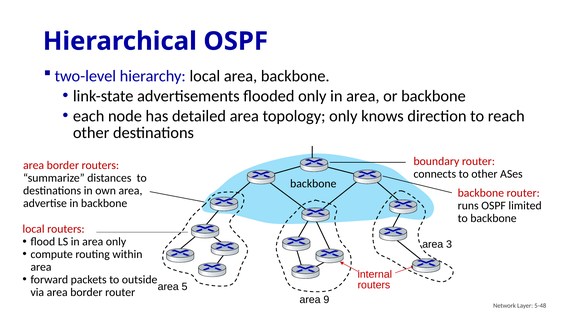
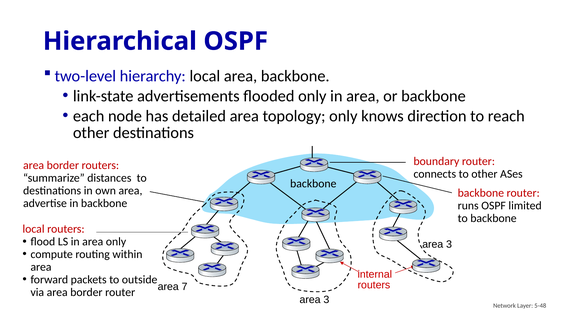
5: 5 -> 7
9 at (326, 299): 9 -> 3
